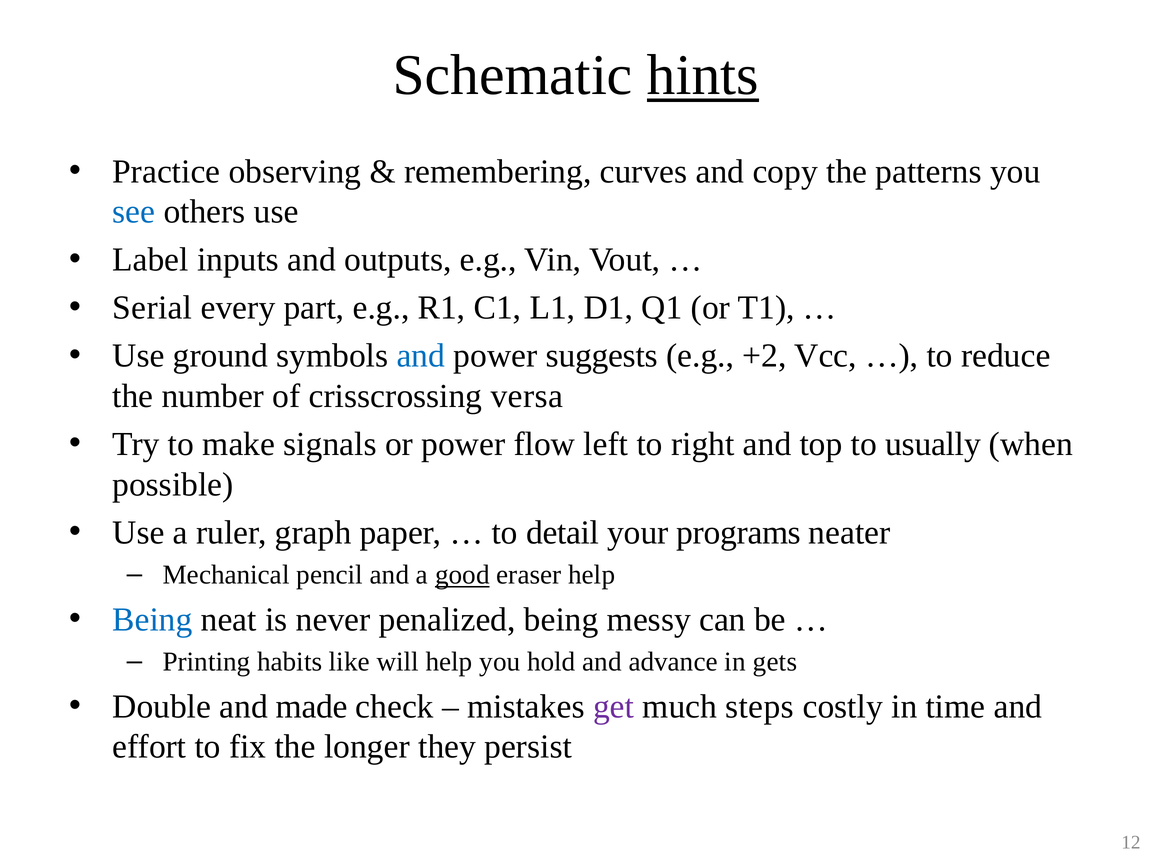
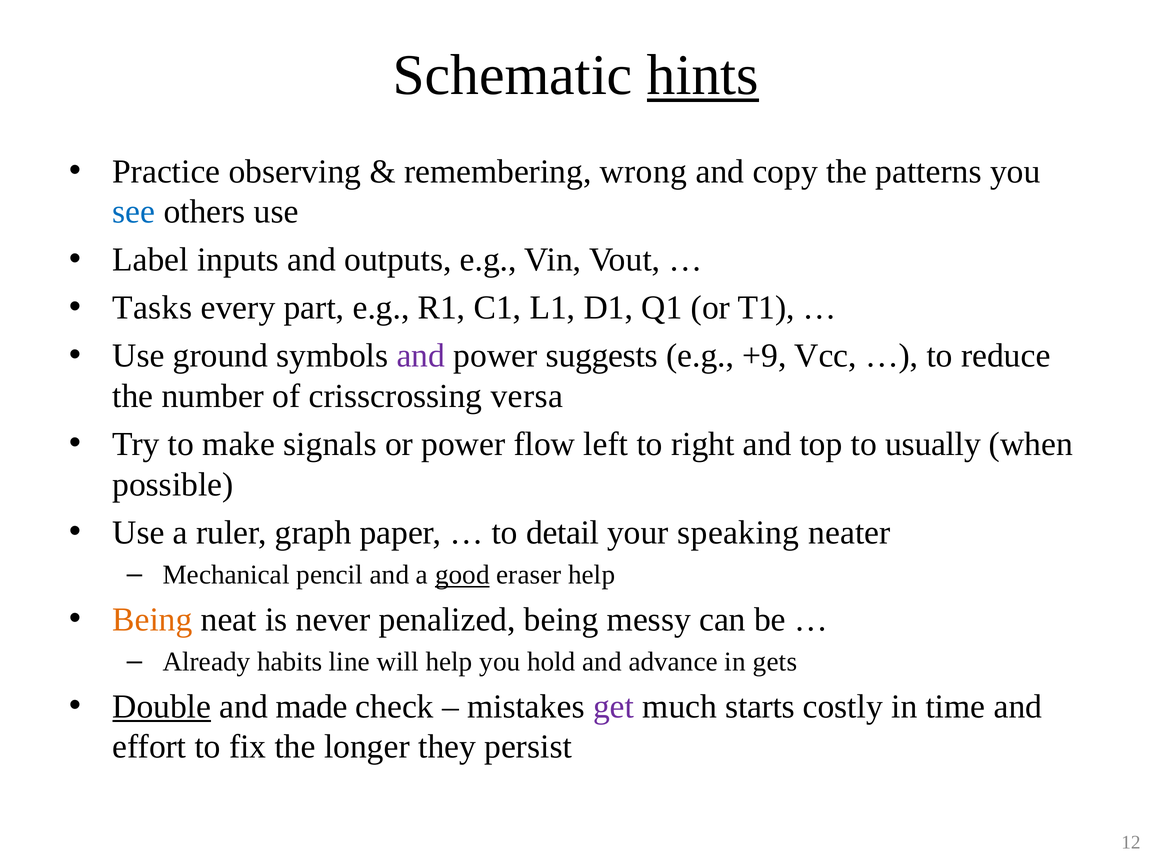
curves: curves -> wrong
Serial: Serial -> Tasks
and at (421, 356) colour: blue -> purple
+2: +2 -> +9
programs: programs -> speaking
Being at (152, 619) colour: blue -> orange
Printing: Printing -> Already
like: like -> line
Double underline: none -> present
steps: steps -> starts
